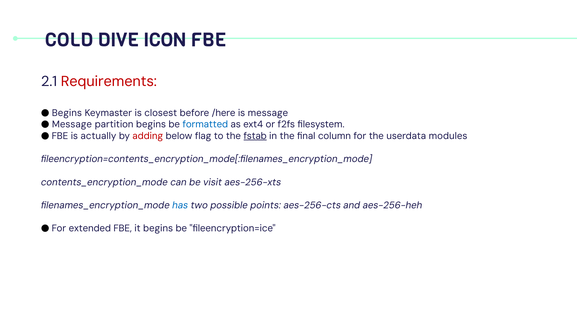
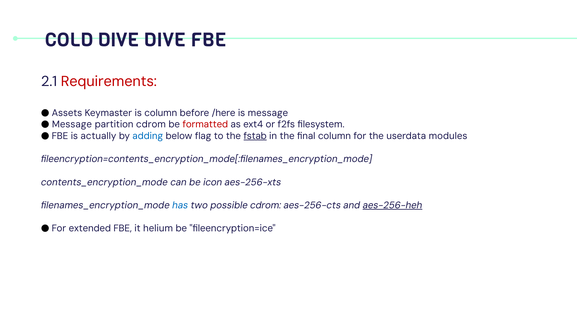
DIVE ICON: ICON -> DIVE
Begins at (67, 113): Begins -> Assets
is closest: closest -> column
partition begins: begins -> cdrom
formatted colour: blue -> red
adding colour: red -> blue
visit: visit -> icon
possible points: points -> cdrom
aes-256-heh underline: none -> present
it begins: begins -> helium
